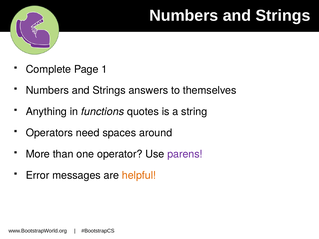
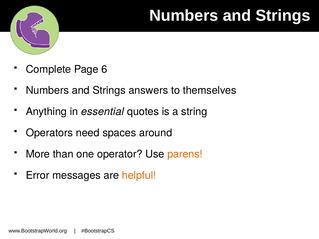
1: 1 -> 6
functions: functions -> essential
parens colour: purple -> orange
